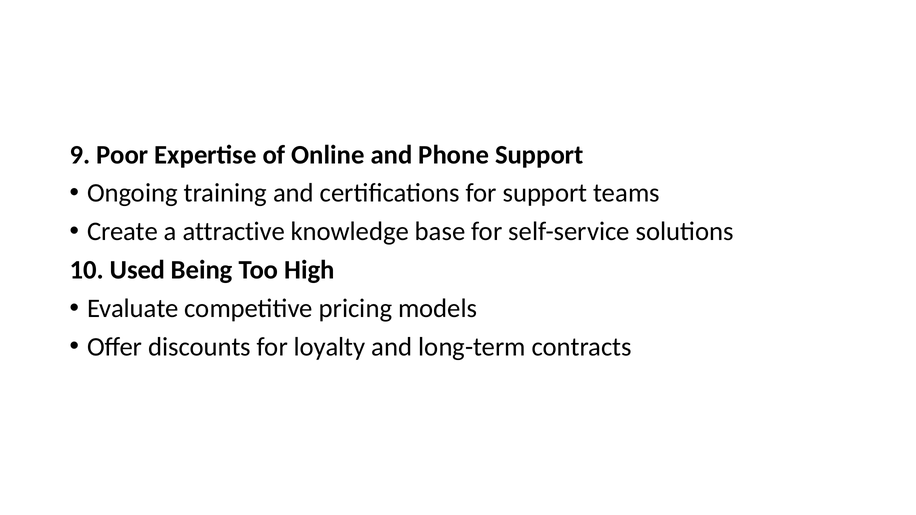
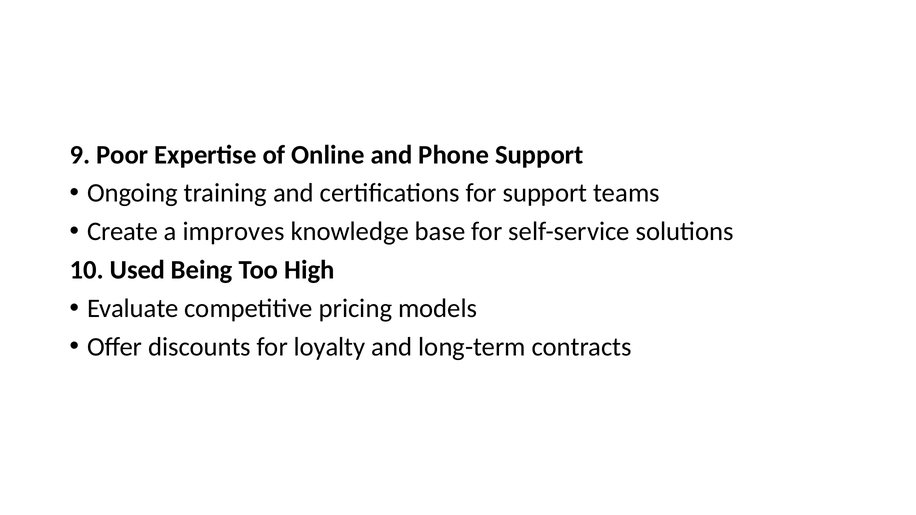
attractive: attractive -> improves
